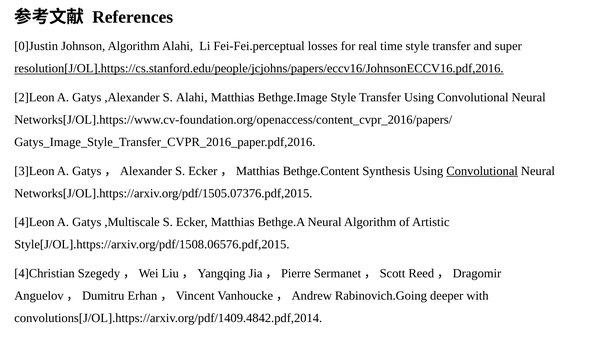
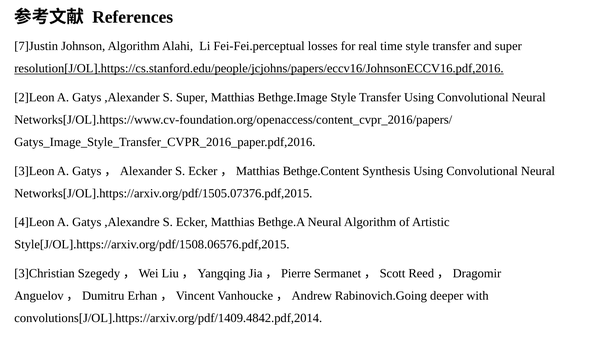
0]Justin: 0]Justin -> 7]Justin
S Alahi: Alahi -> Super
Convolutional at (482, 171) underline: present -> none
,Multiscale: ,Multiscale -> ,Alexandre
4]Christian: 4]Christian -> 3]Christian
